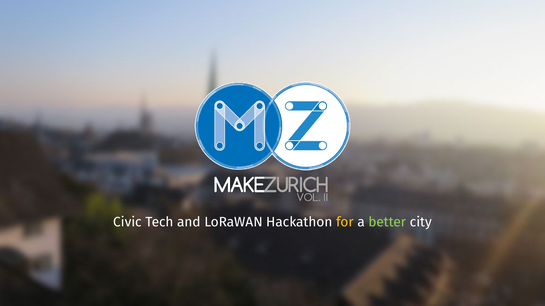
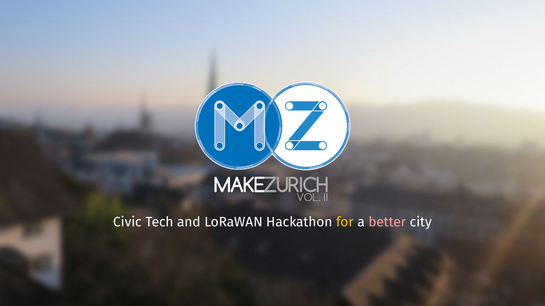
better colour: light green -> pink
